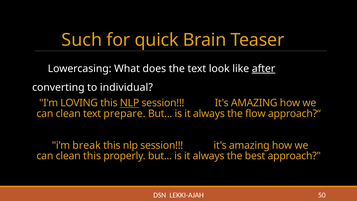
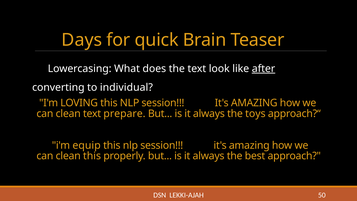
Such: Such -> Days
NLP at (130, 103) underline: present -> none
flow: flow -> toys
break: break -> equip
